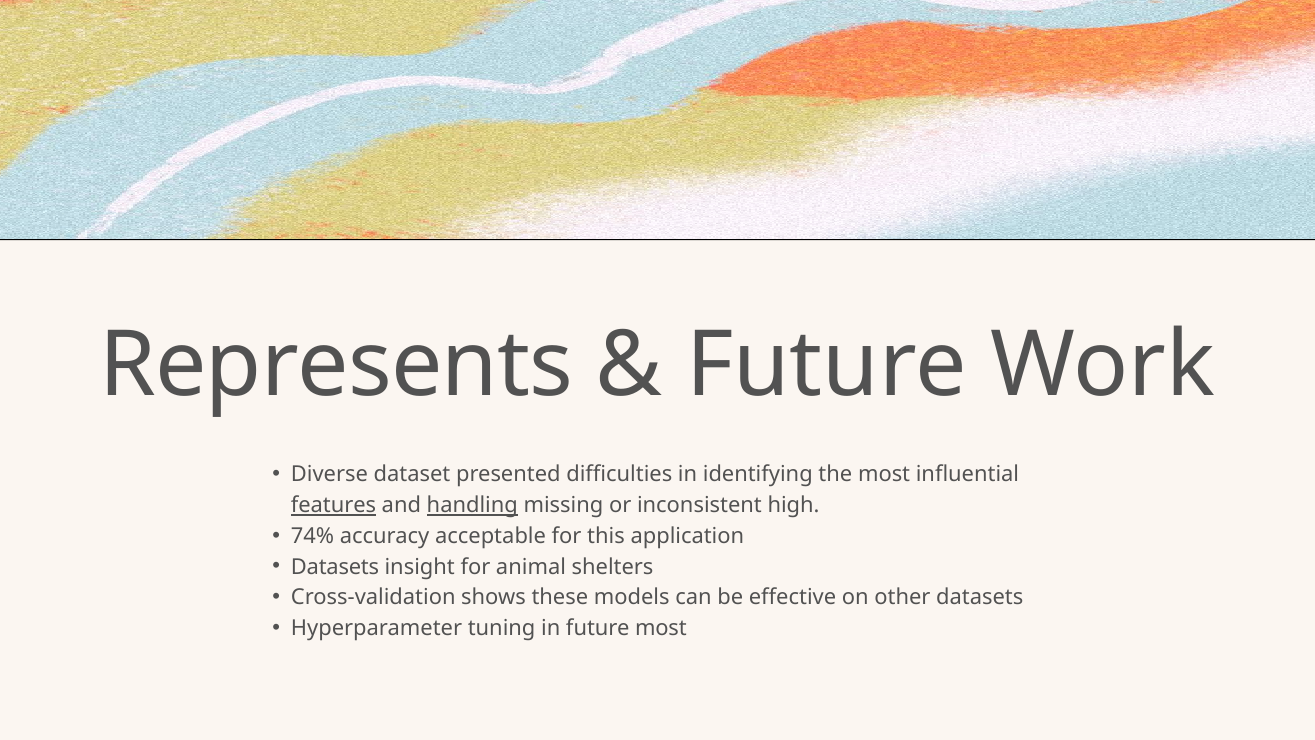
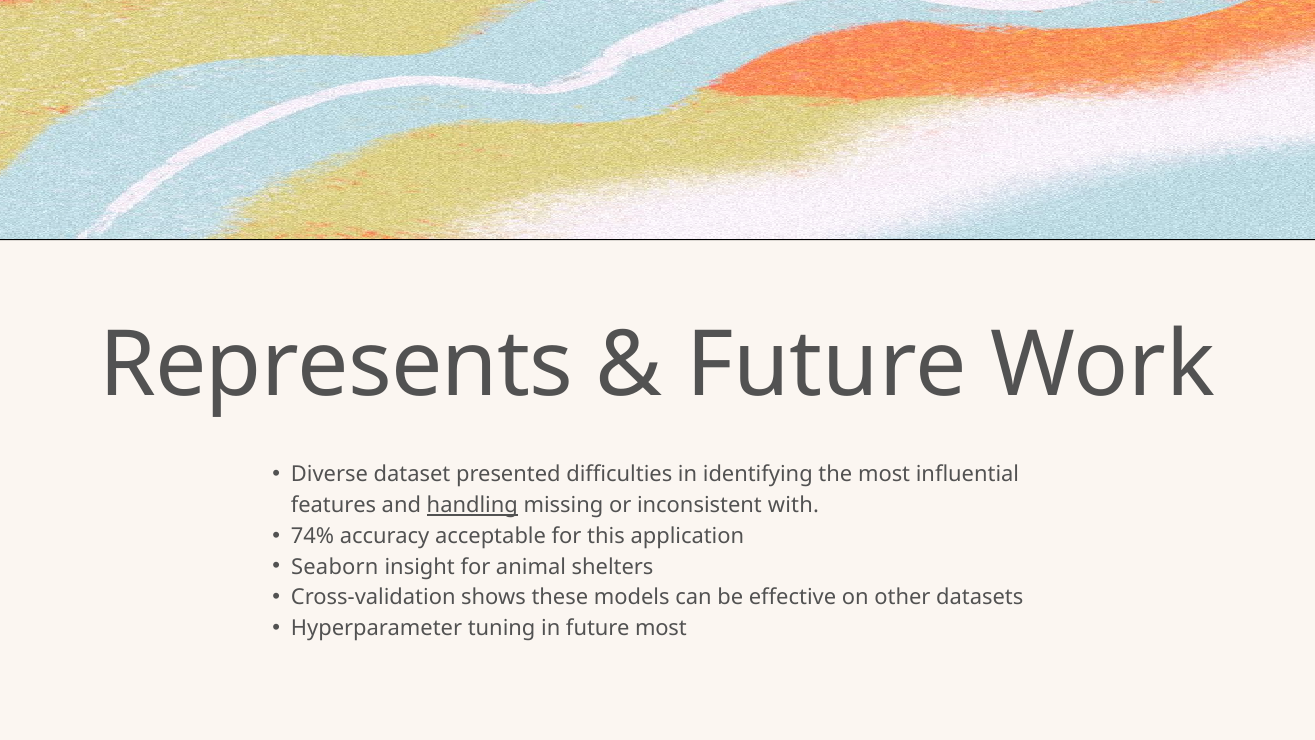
features underline: present -> none
high: high -> with
Datasets at (335, 567): Datasets -> Seaborn
